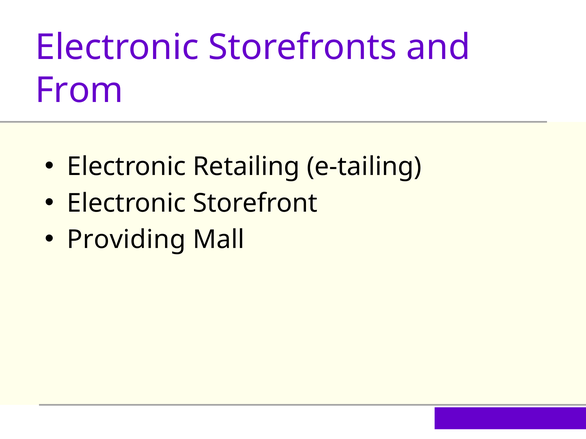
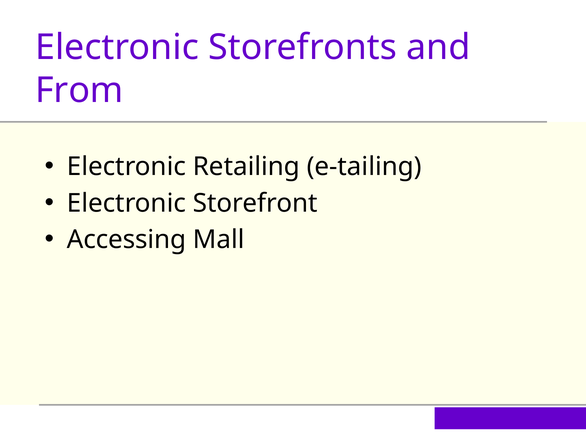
Providing: Providing -> Accessing
